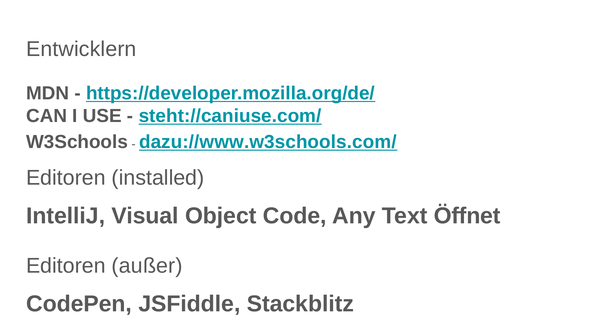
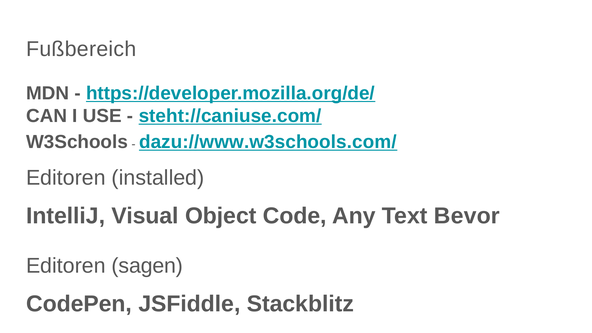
Entwicklern: Entwicklern -> Fußbereich
Öffnet: Öffnet -> Bevor
außer: außer -> sagen
